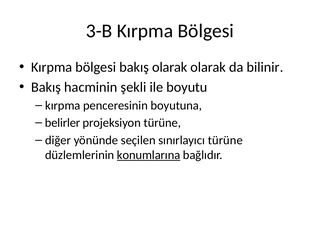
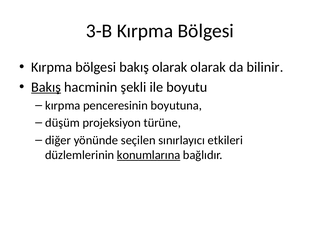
Bakış at (46, 87) underline: none -> present
belirler: belirler -> düşüm
sınırlayıcı türüne: türüne -> etkileri
